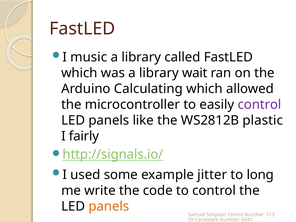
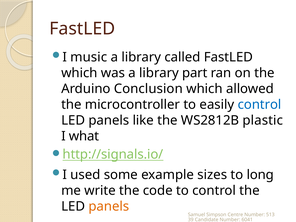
wait: wait -> part
Calculating: Calculating -> Conclusion
control at (259, 105) colour: purple -> blue
fairly: fairly -> what
jitter: jitter -> sizes
